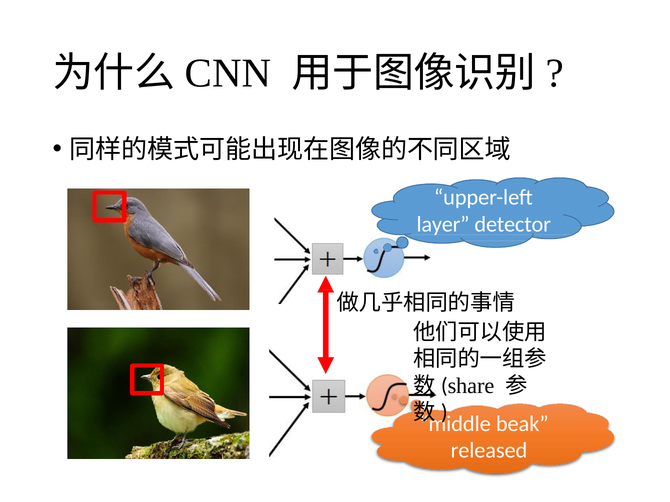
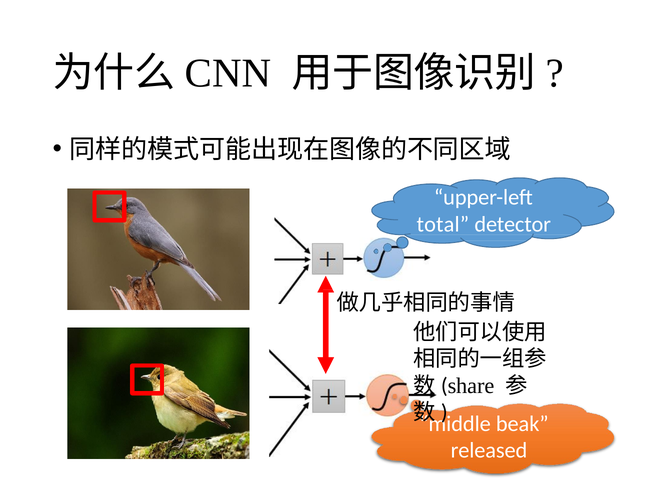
layer: layer -> total
